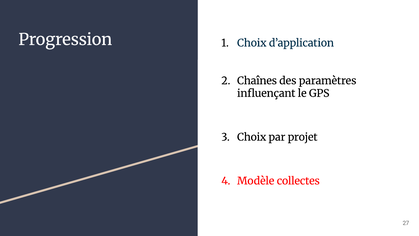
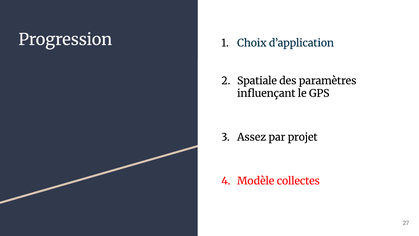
Chaînes: Chaînes -> Spatiale
Choix at (252, 137): Choix -> Assez
